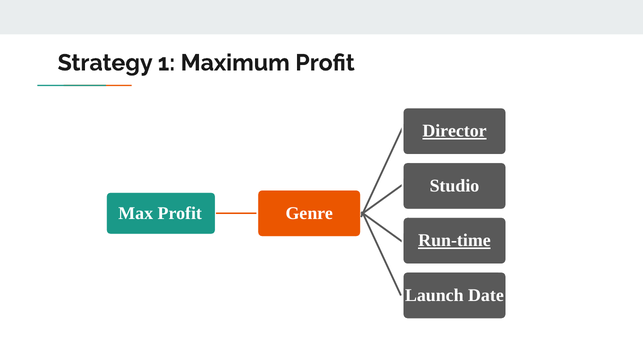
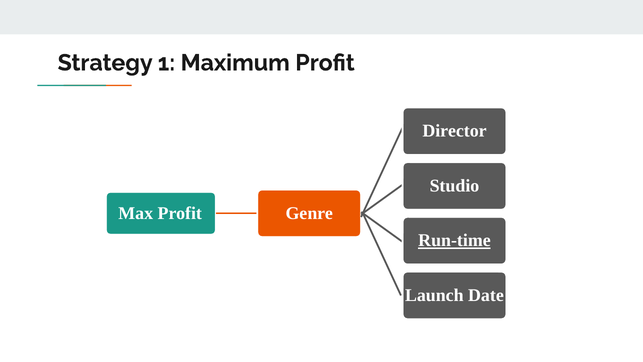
Director underline: present -> none
